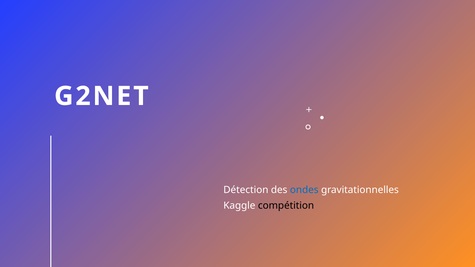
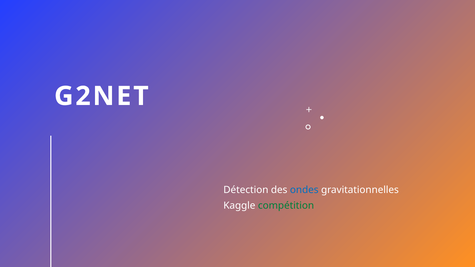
compétition colour: black -> green
